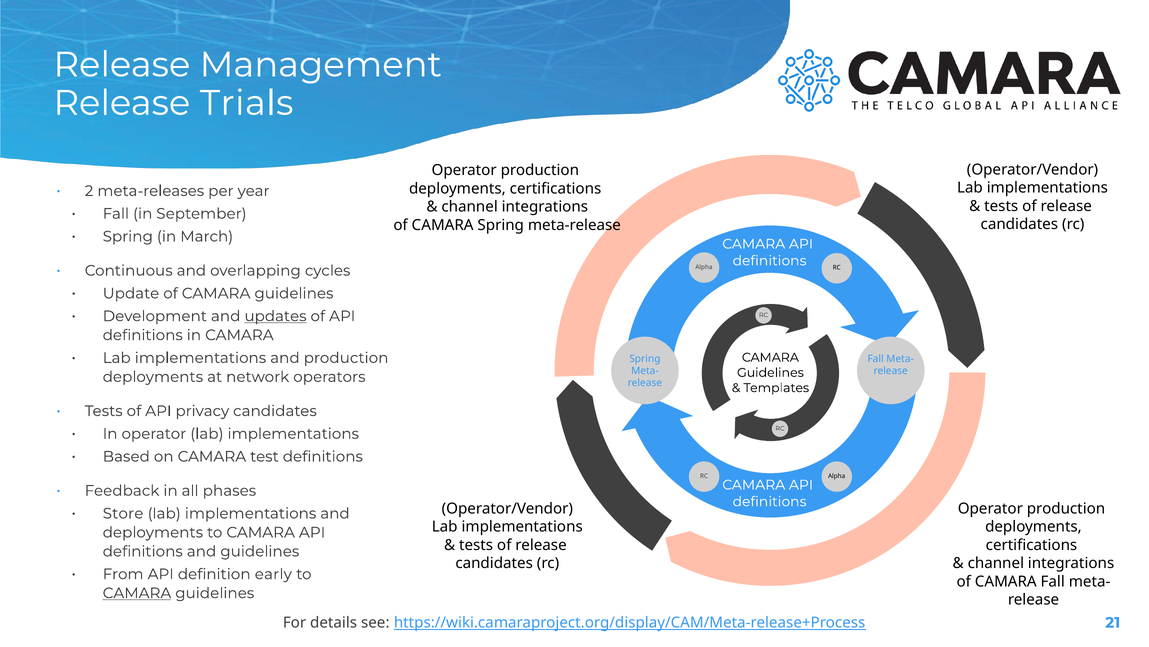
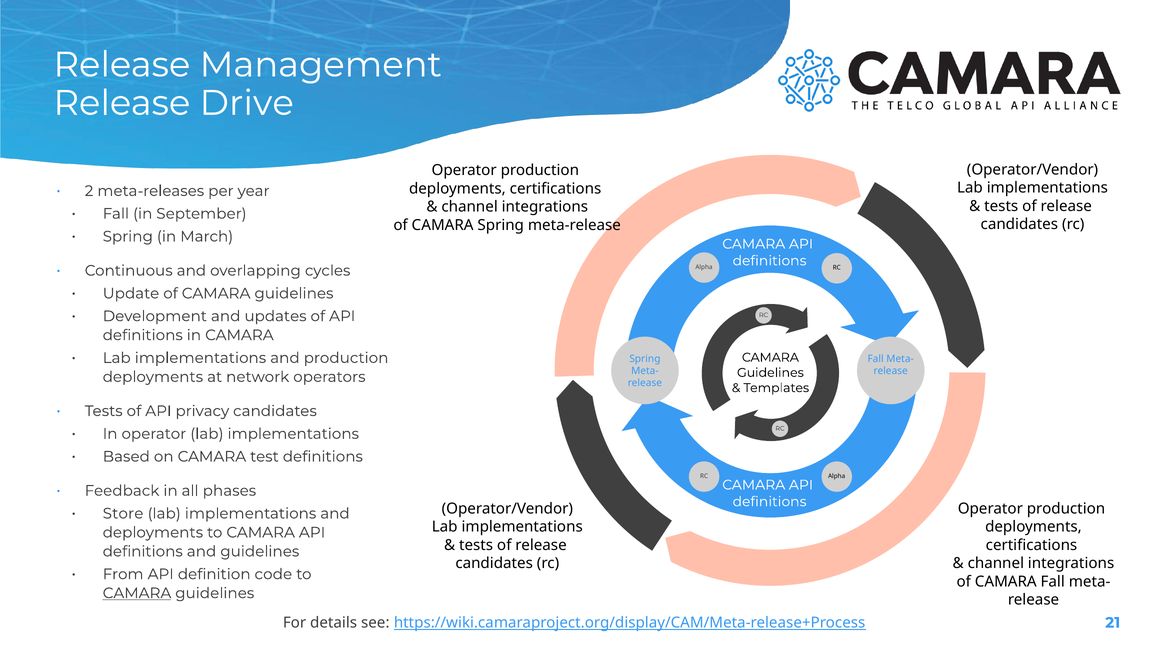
Trials: Trials -> Drive
updates underline: present -> none
early: early -> code
